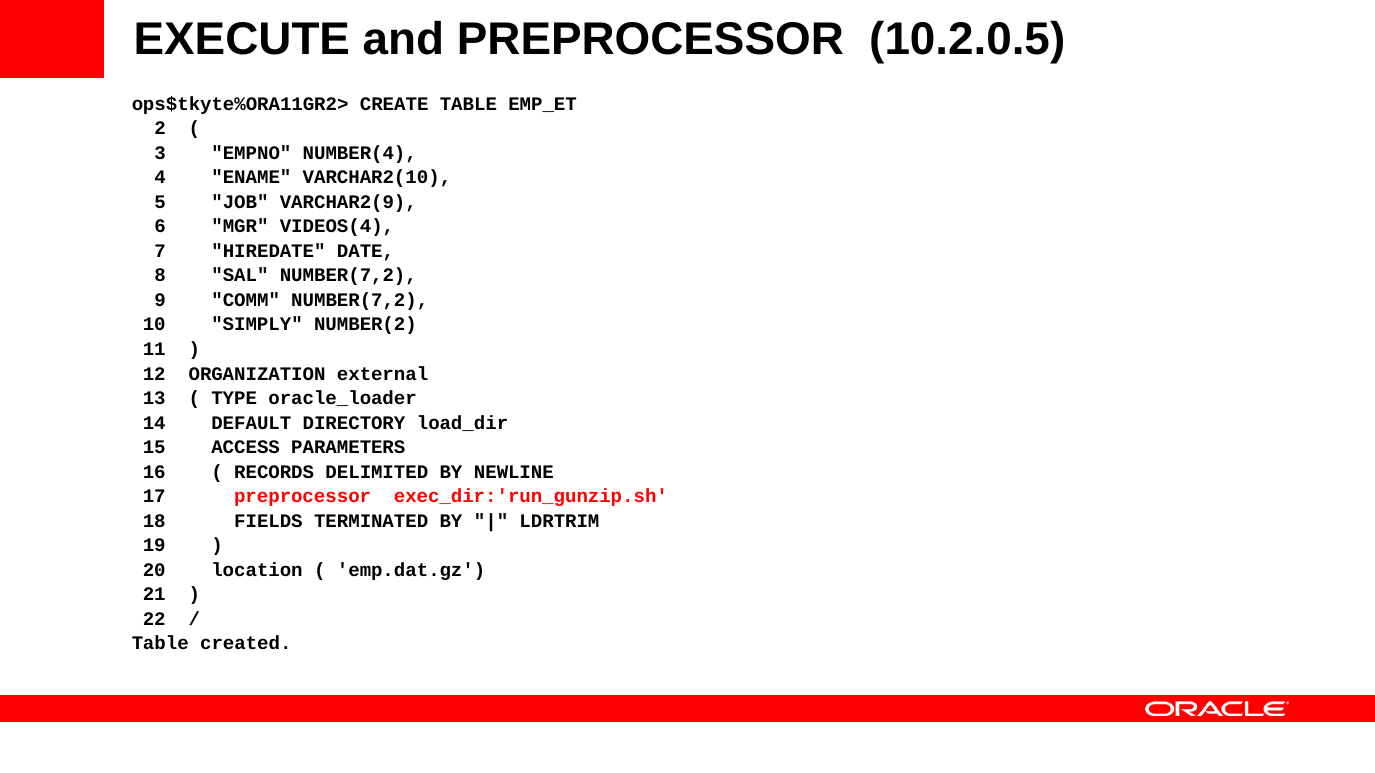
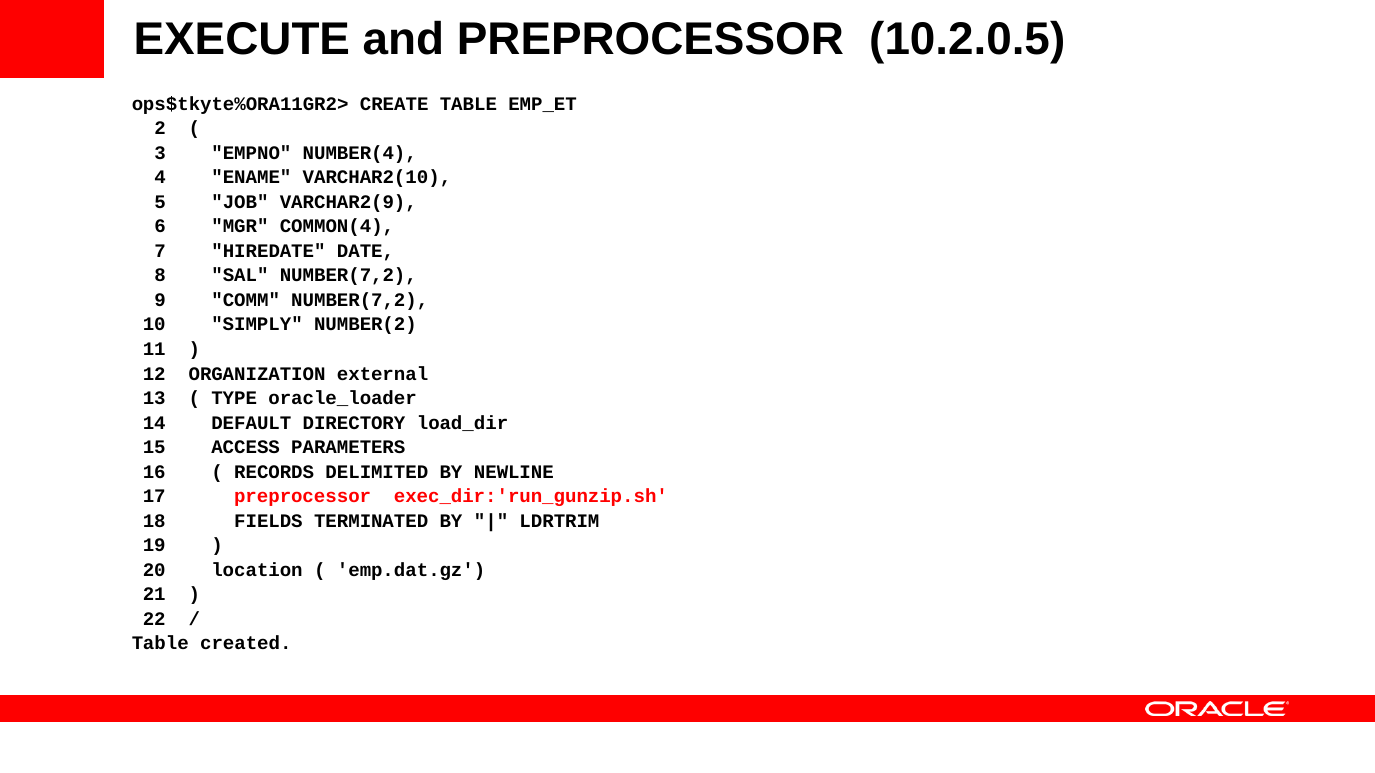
VIDEOS(4: VIDEOS(4 -> COMMON(4
